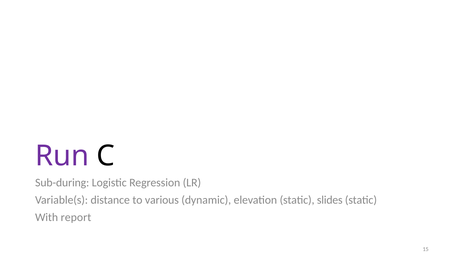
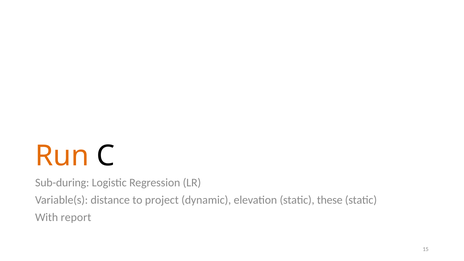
Run colour: purple -> orange
various: various -> project
slides: slides -> these
